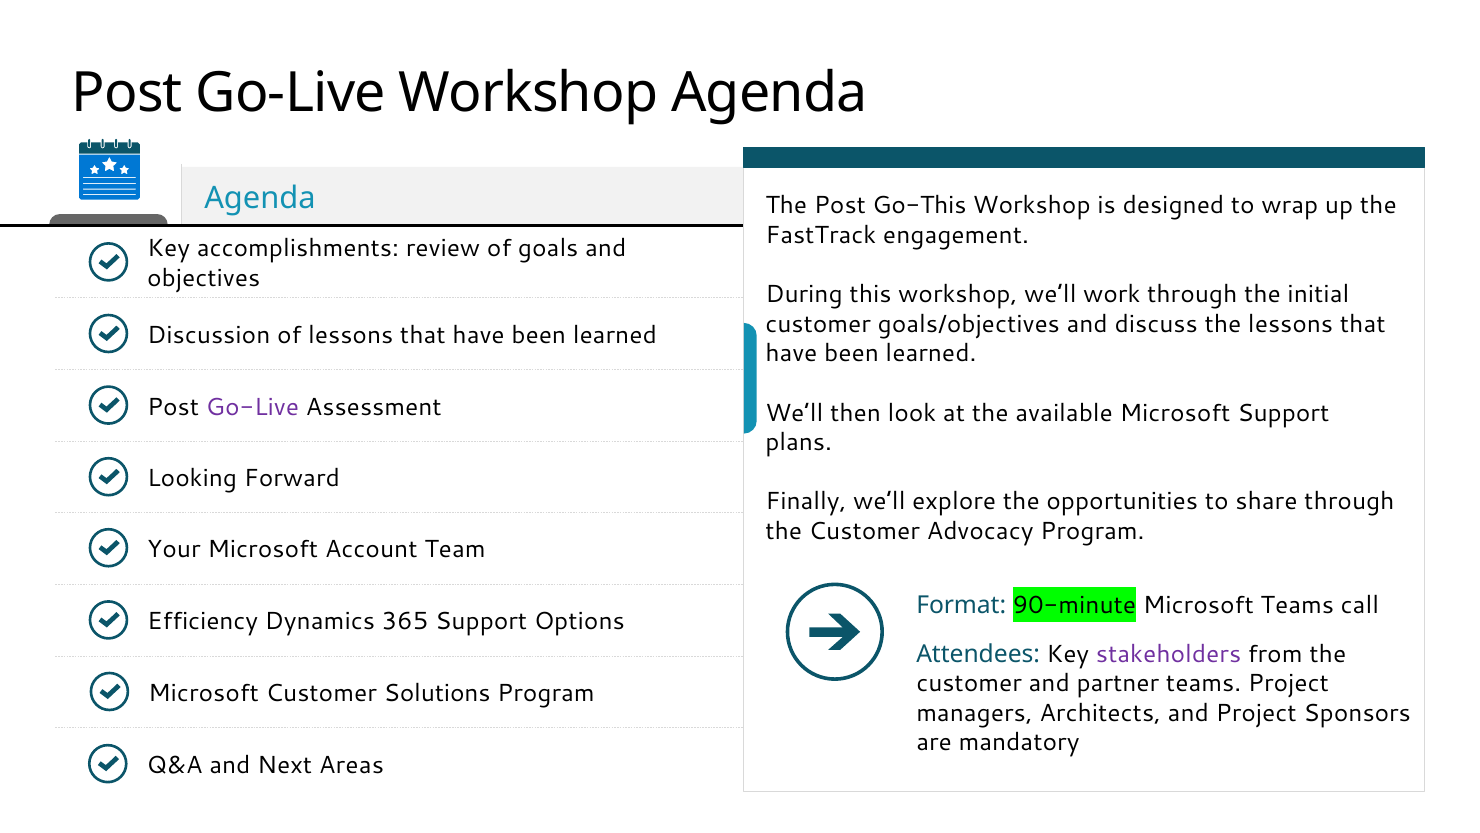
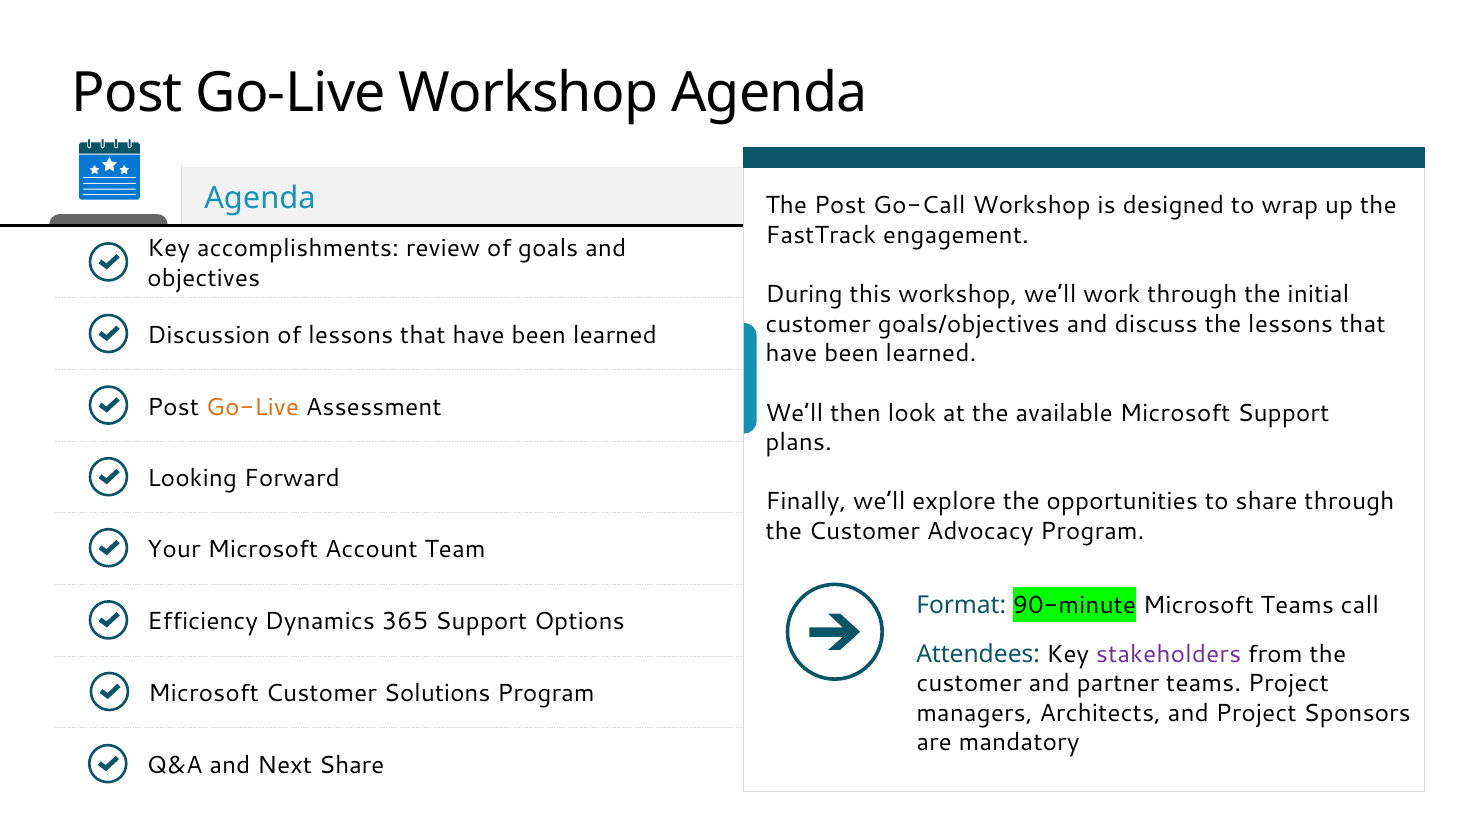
Go-This: Go-This -> Go-Call
Go-Live at (253, 407) colour: purple -> orange
Next Areas: Areas -> Share
